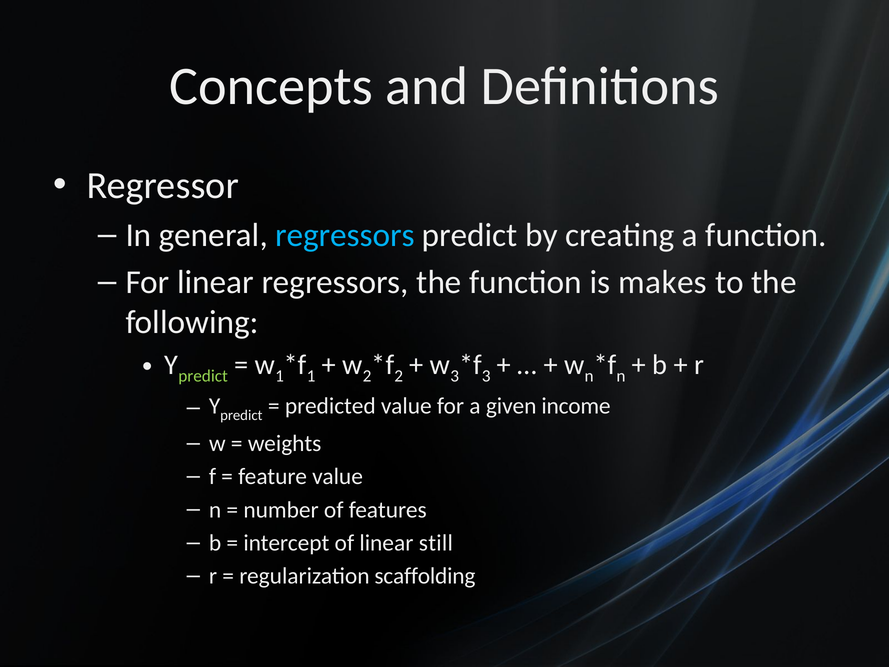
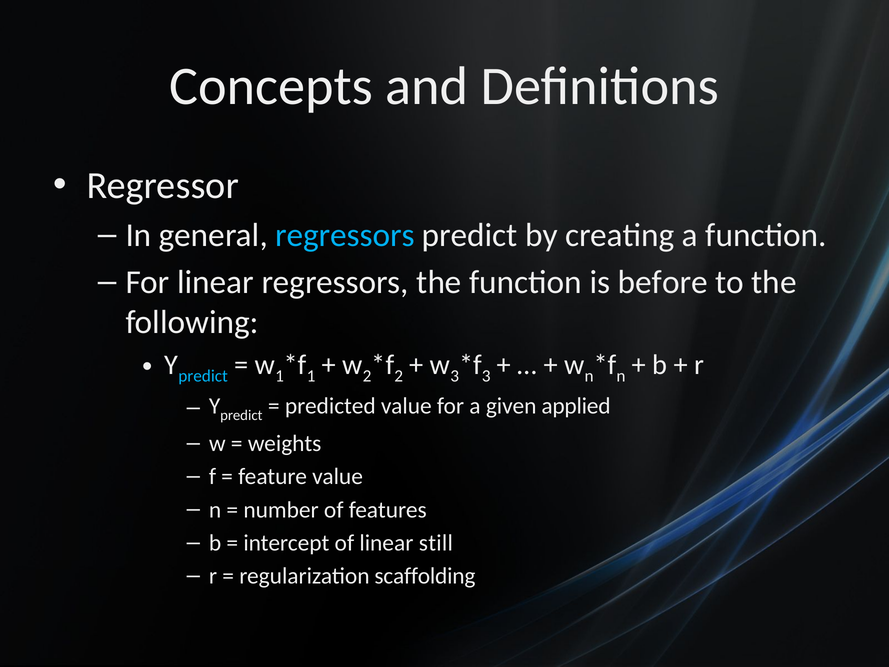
makes: makes -> before
predict at (203, 376) colour: light green -> light blue
income: income -> applied
